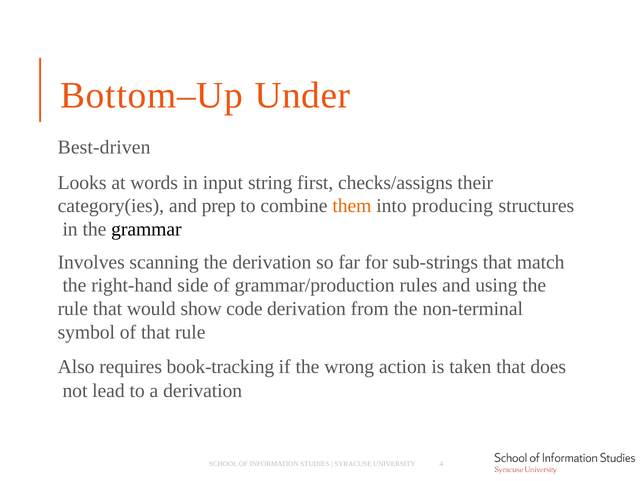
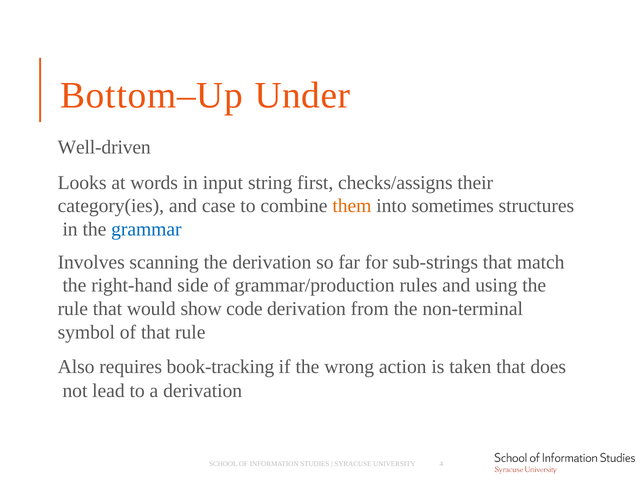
Best-driven: Best-driven -> Well-driven
prep: prep -> case
producing: producing -> sometimes
grammar colour: black -> blue
